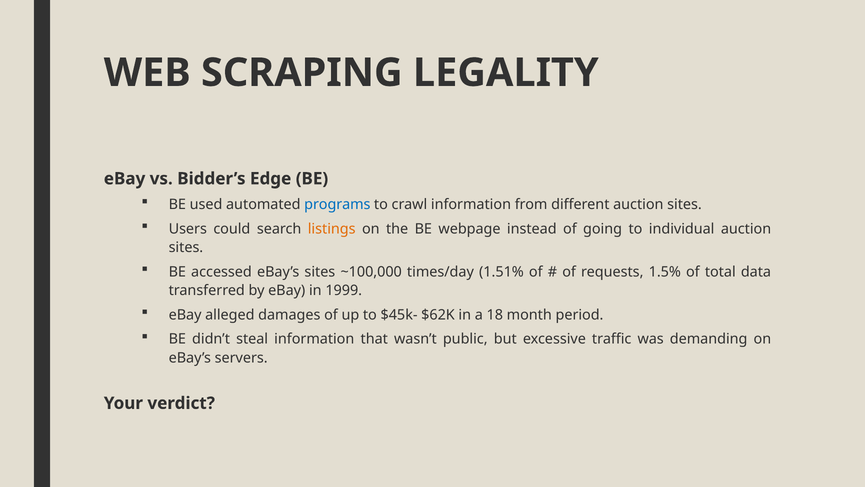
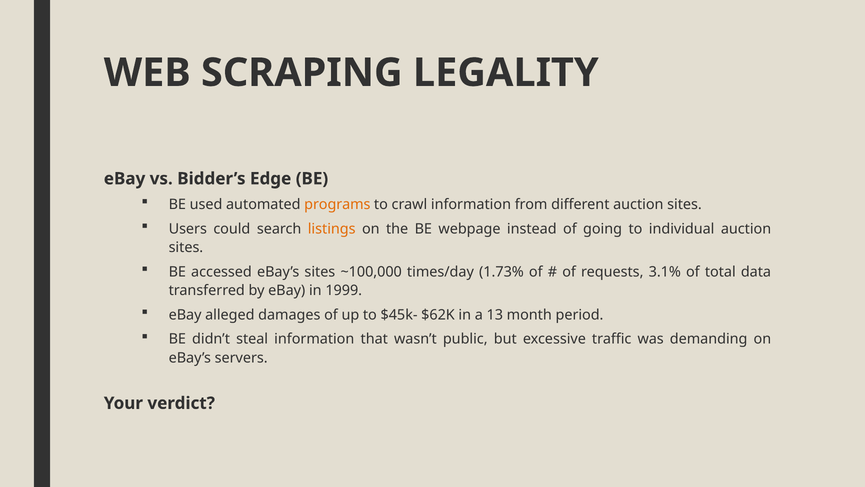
programs colour: blue -> orange
1.51%: 1.51% -> 1.73%
1.5%: 1.5% -> 3.1%
18: 18 -> 13
